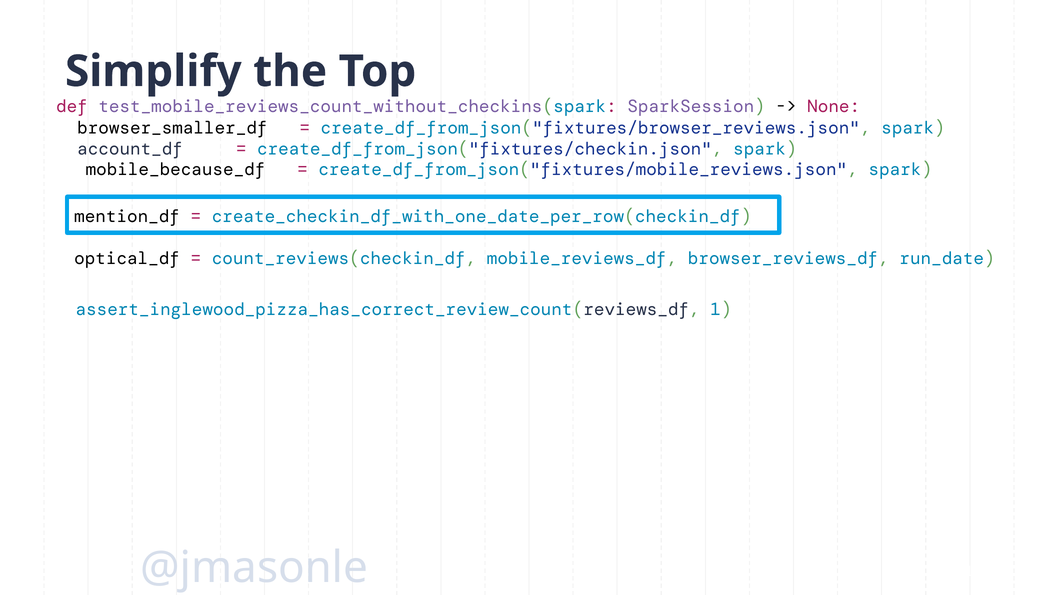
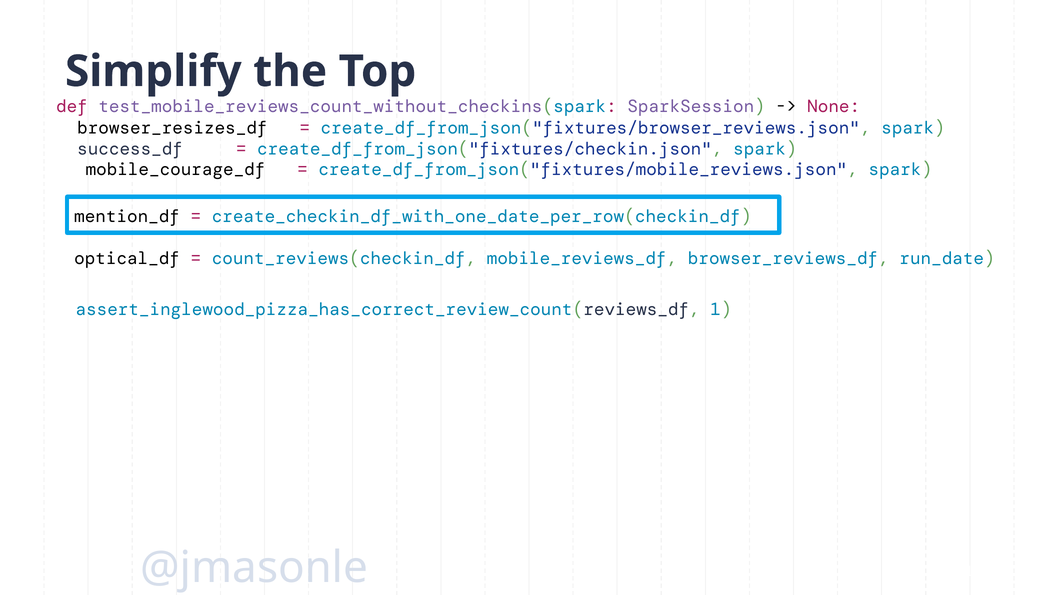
browser_smaller_df: browser_smaller_df -> browser_resizes_df
account_df: account_df -> success_df
mobile_because_df: mobile_because_df -> mobile_courage_df
